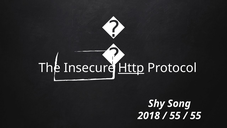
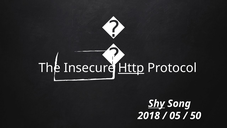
Shy underline: none -> present
55 at (175, 115): 55 -> 05
55 at (196, 115): 55 -> 50
